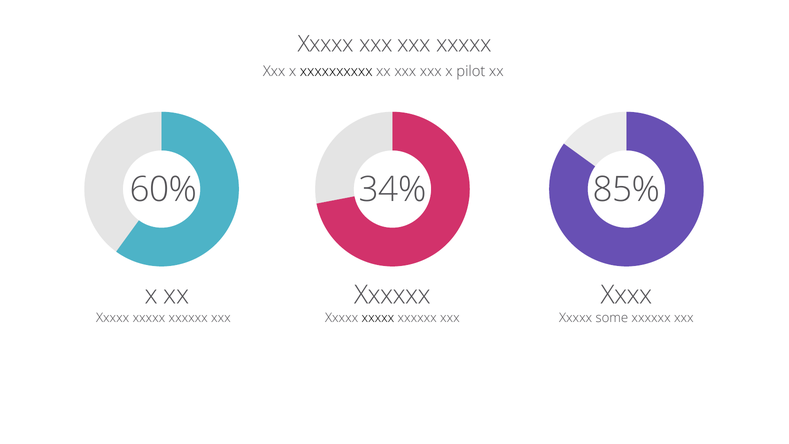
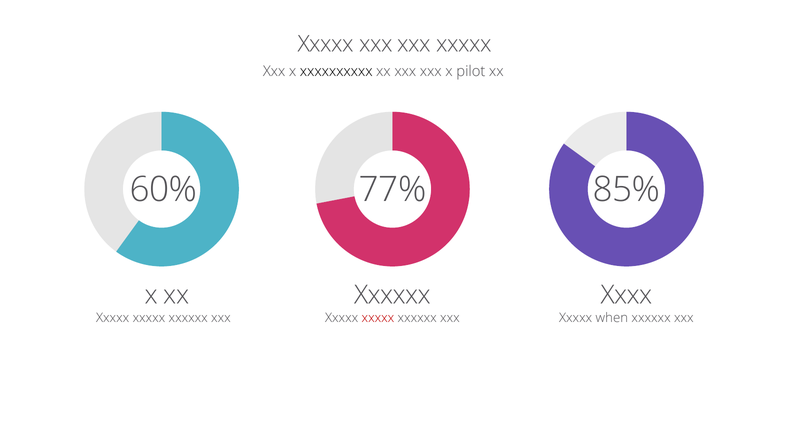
34%: 34% -> 77%
xxxxx at (378, 318) colour: black -> red
some: some -> when
